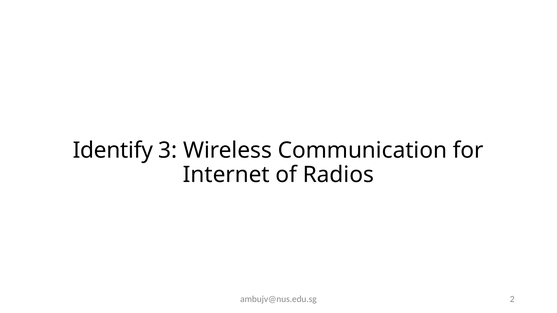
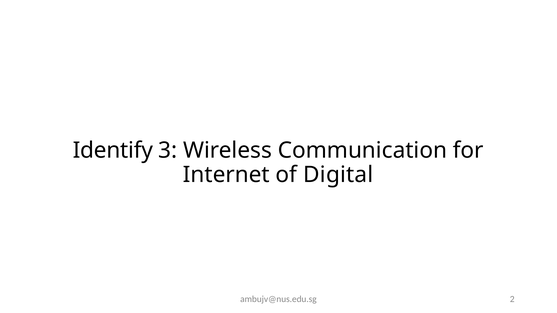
Radios: Radios -> Digital
